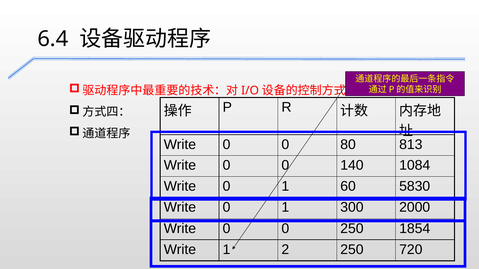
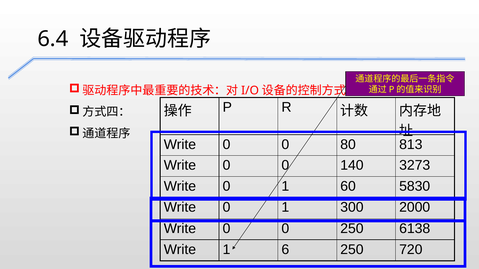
1084: 1084 -> 3273
1854: 1854 -> 6138
2: 2 -> 6
